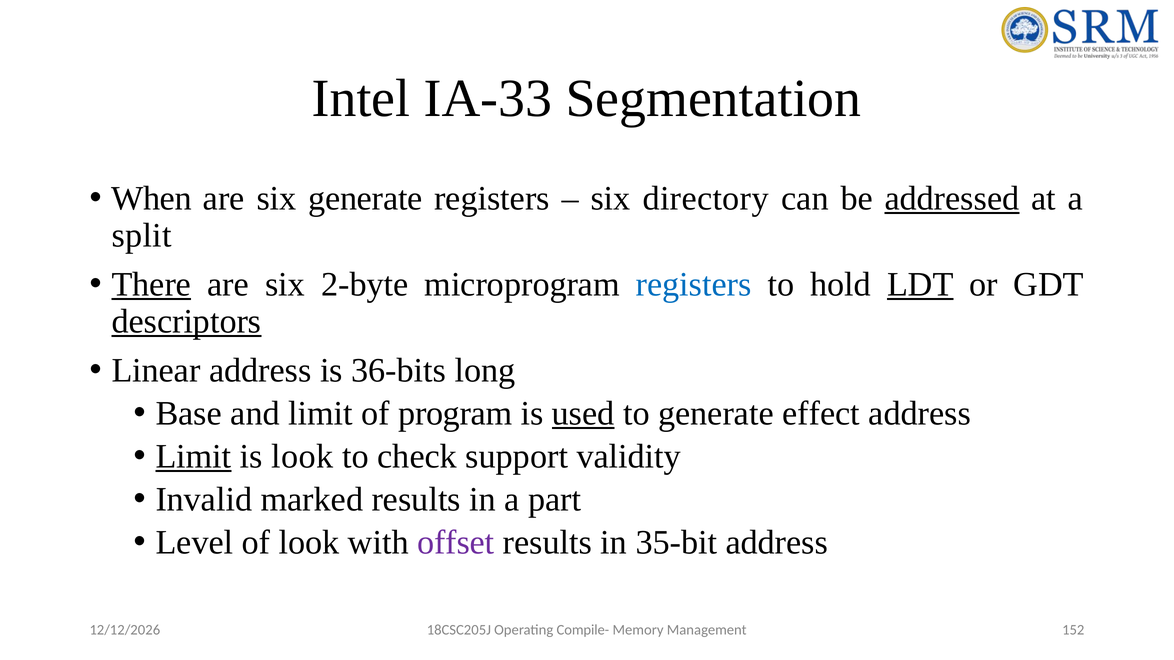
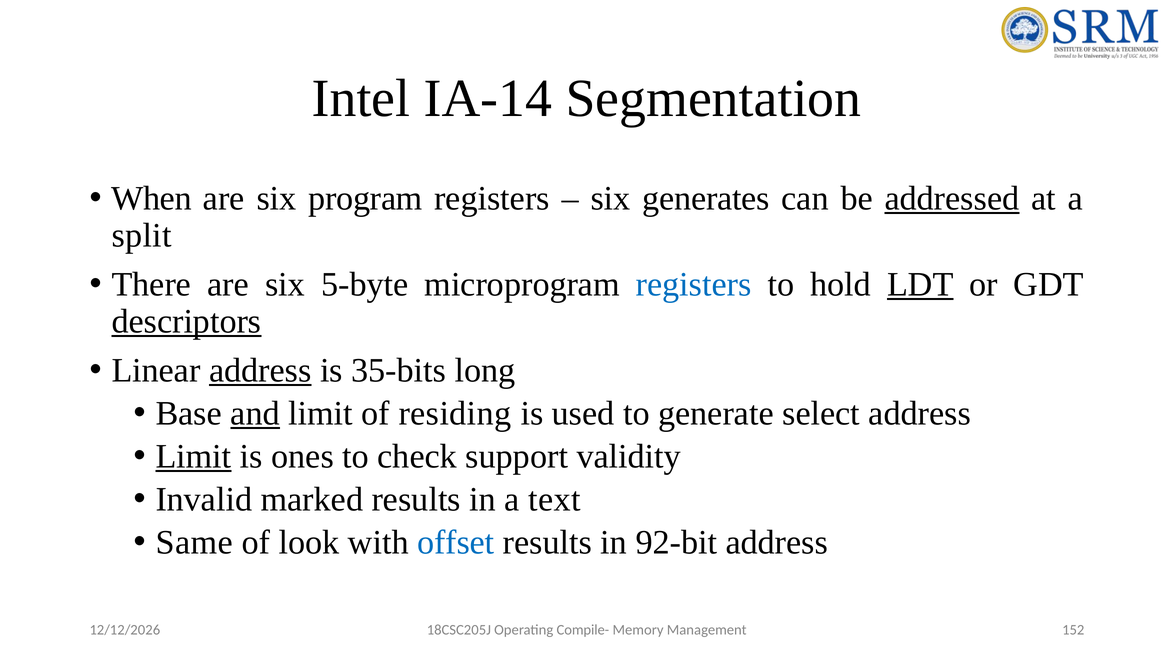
IA-33: IA-33 -> IA-14
six generate: generate -> program
directory: directory -> generates
There underline: present -> none
2-byte: 2-byte -> 5-byte
address at (260, 371) underline: none -> present
36-bits: 36-bits -> 35-bits
and underline: none -> present
program: program -> residing
used underline: present -> none
effect: effect -> select
is look: look -> ones
part: part -> text
Level: Level -> Same
offset colour: purple -> blue
35-bit: 35-bit -> 92-bit
